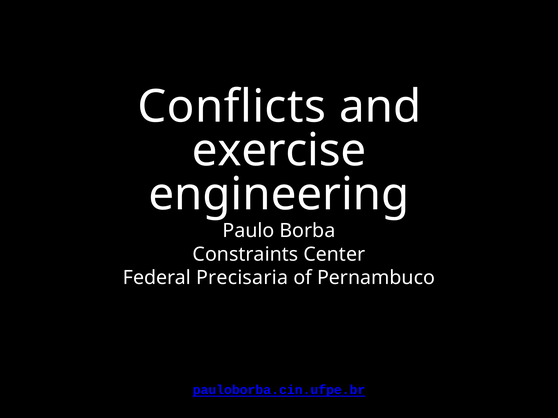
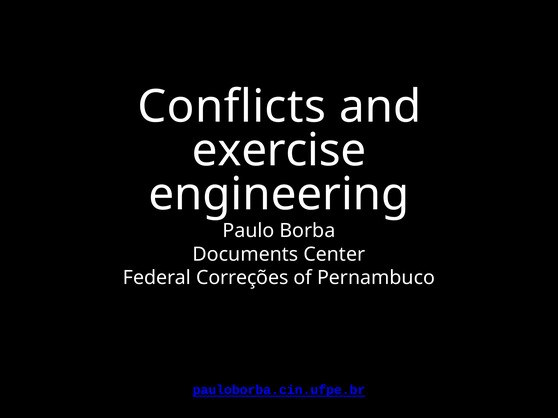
Constraints: Constraints -> Documents
Precisaria: Precisaria -> Correções
